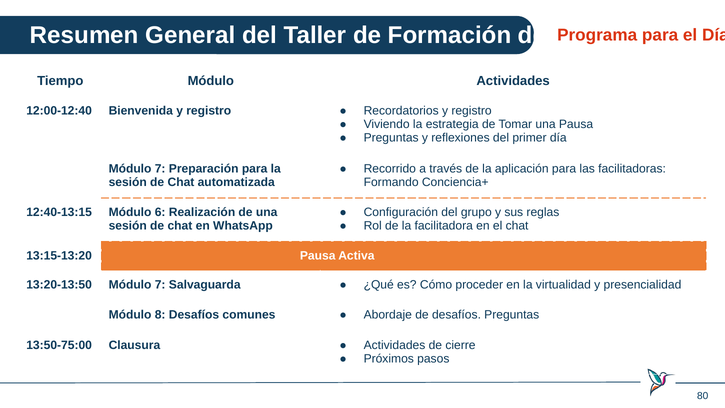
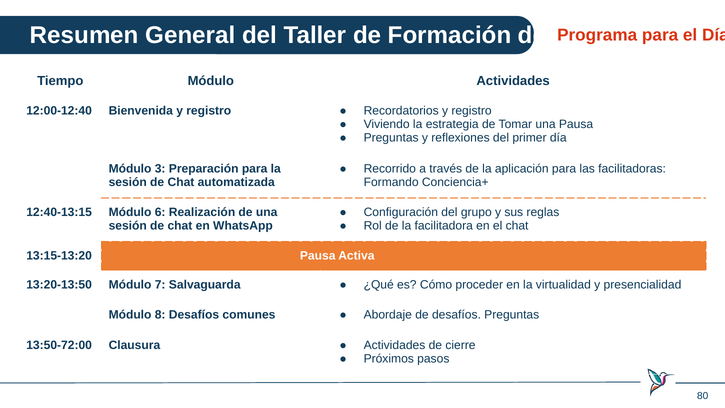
7 at (160, 169): 7 -> 3
13:50-75:00: 13:50-75:00 -> 13:50-72:00
